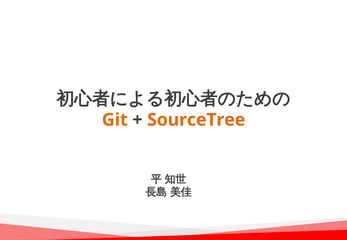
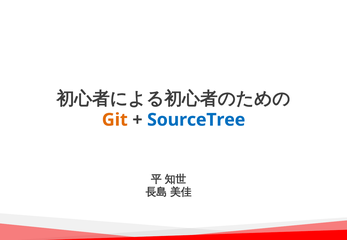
SourceTree colour: orange -> blue
